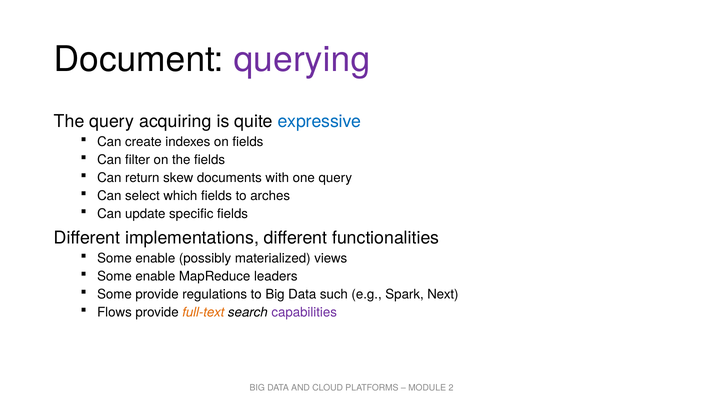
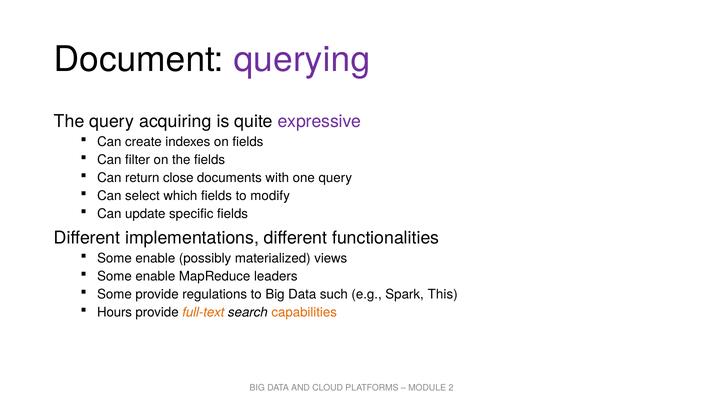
expressive colour: blue -> purple
skew: skew -> close
arches: arches -> modify
Next: Next -> This
Flows: Flows -> Hours
capabilities colour: purple -> orange
